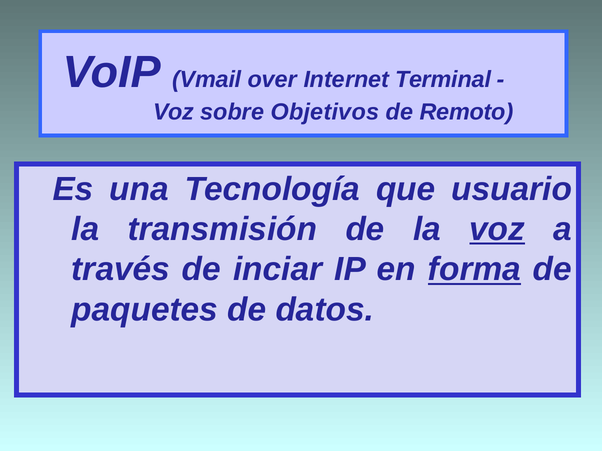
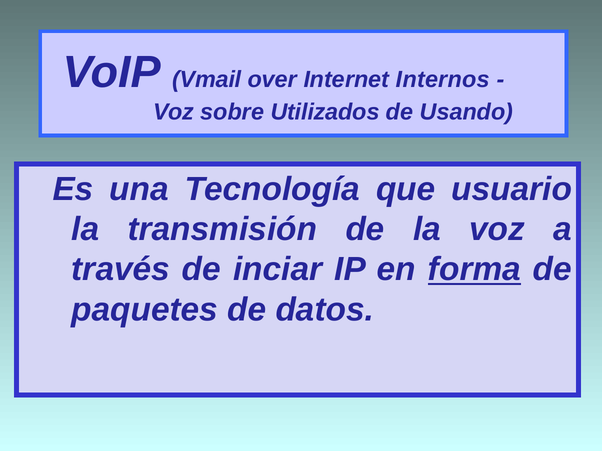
Terminal: Terminal -> Internos
Objetivos: Objetivos -> Utilizados
Remoto: Remoto -> Usando
voz at (497, 230) underline: present -> none
